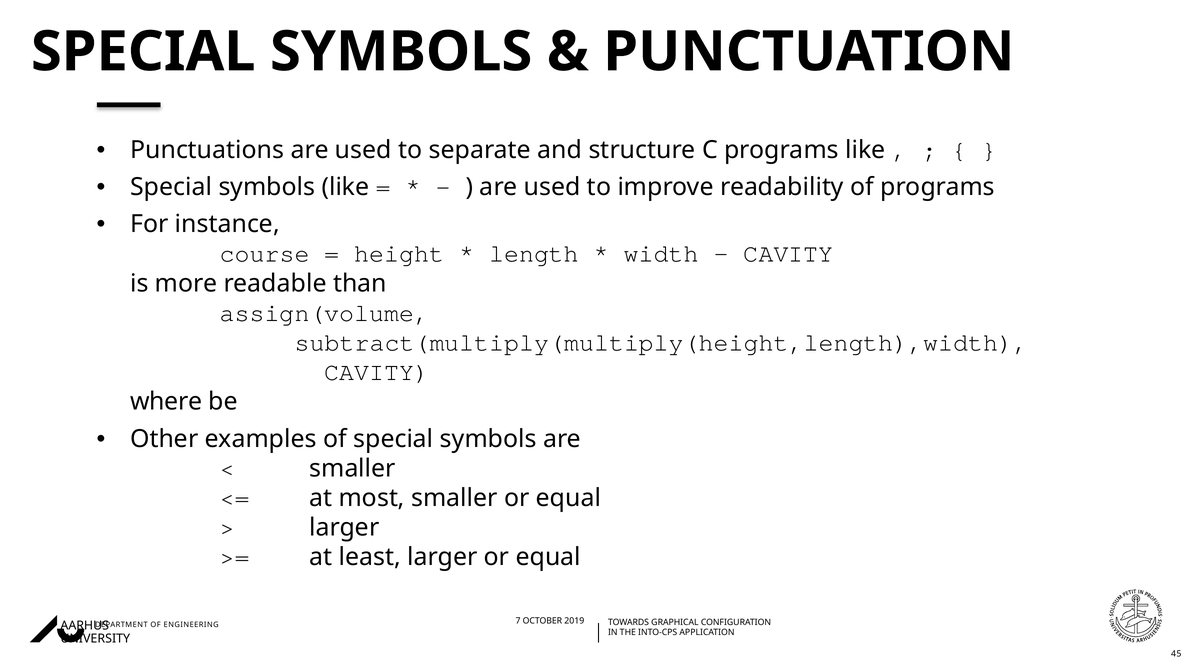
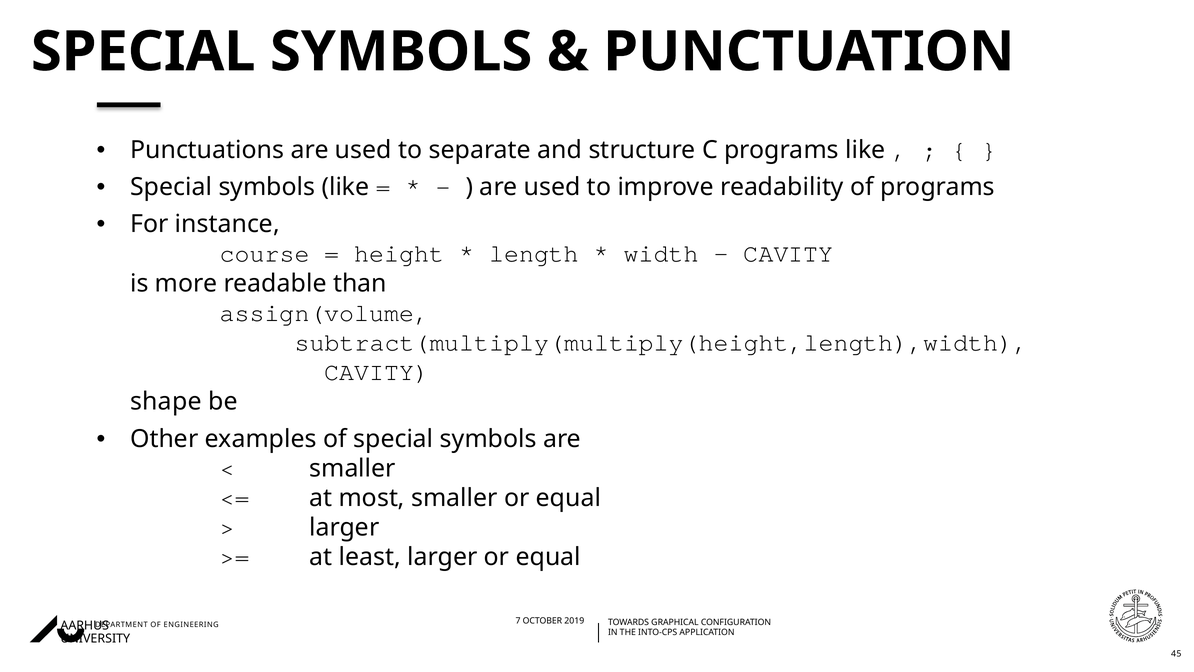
where: where -> shape
